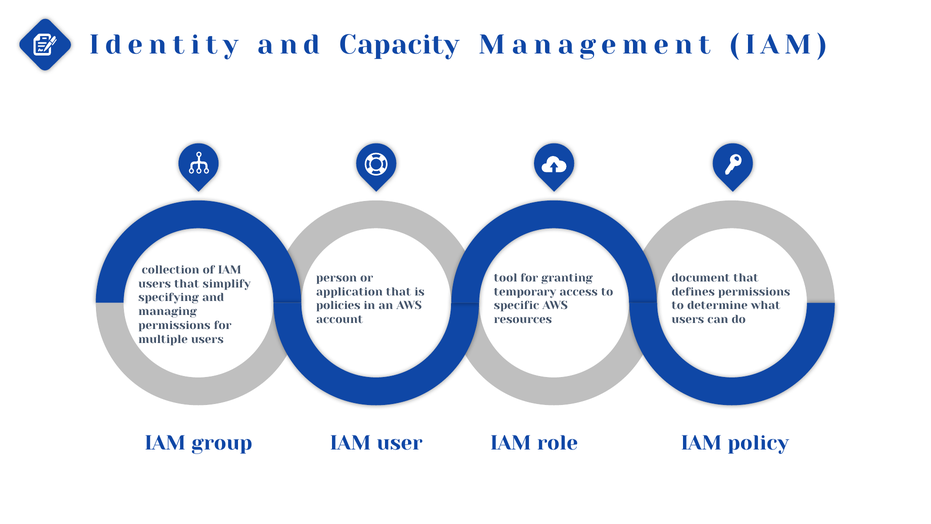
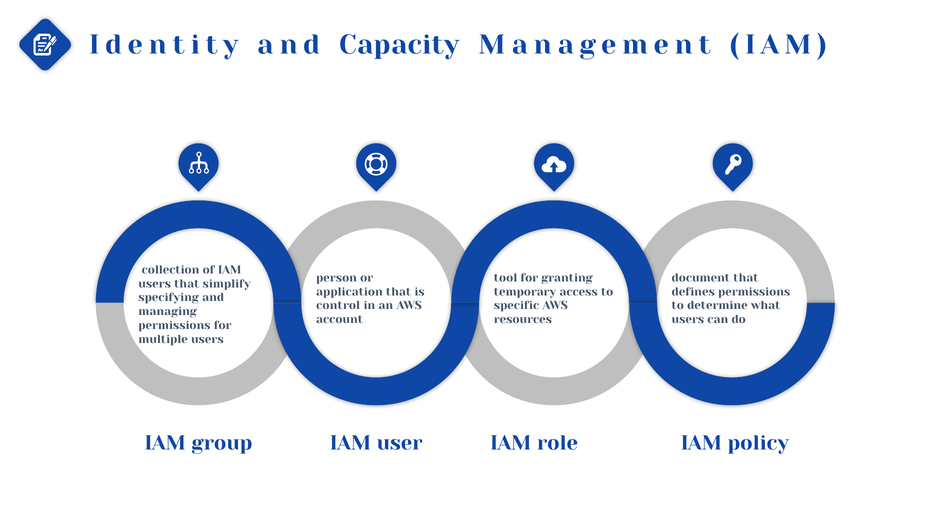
policies: policies -> control
